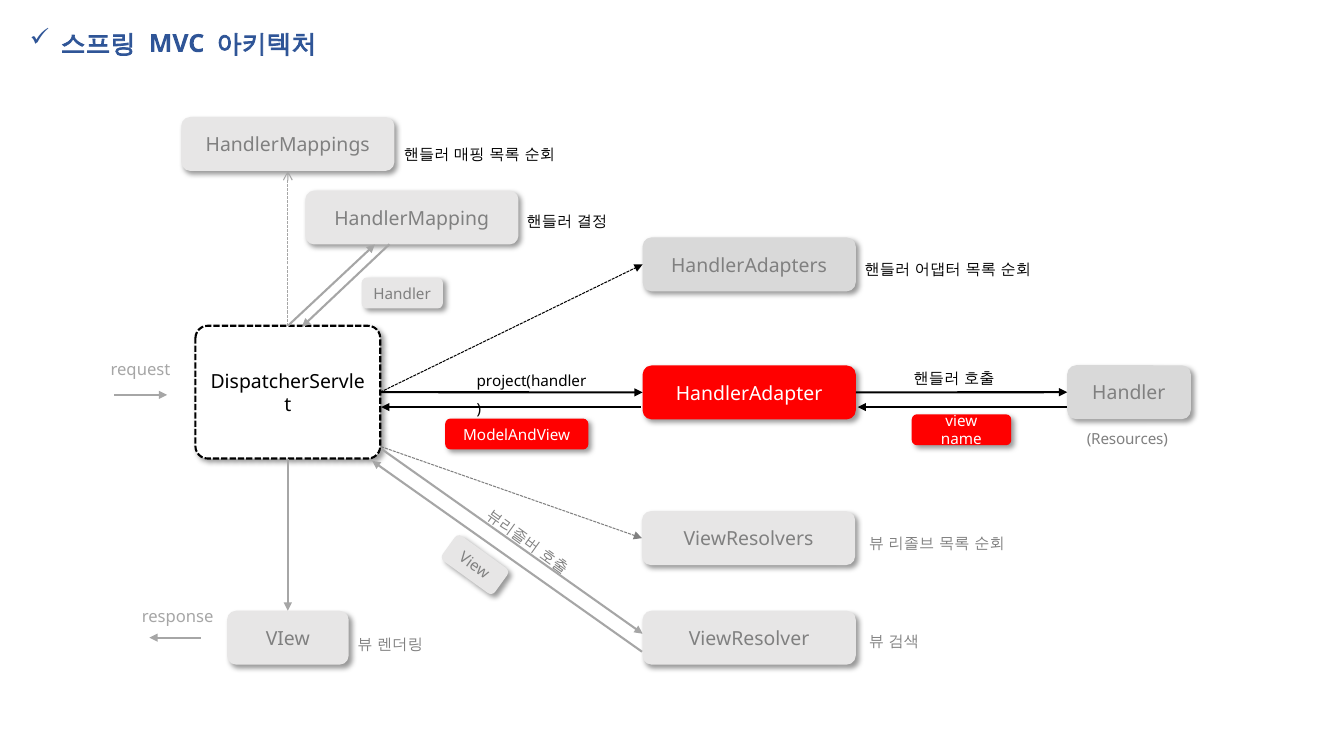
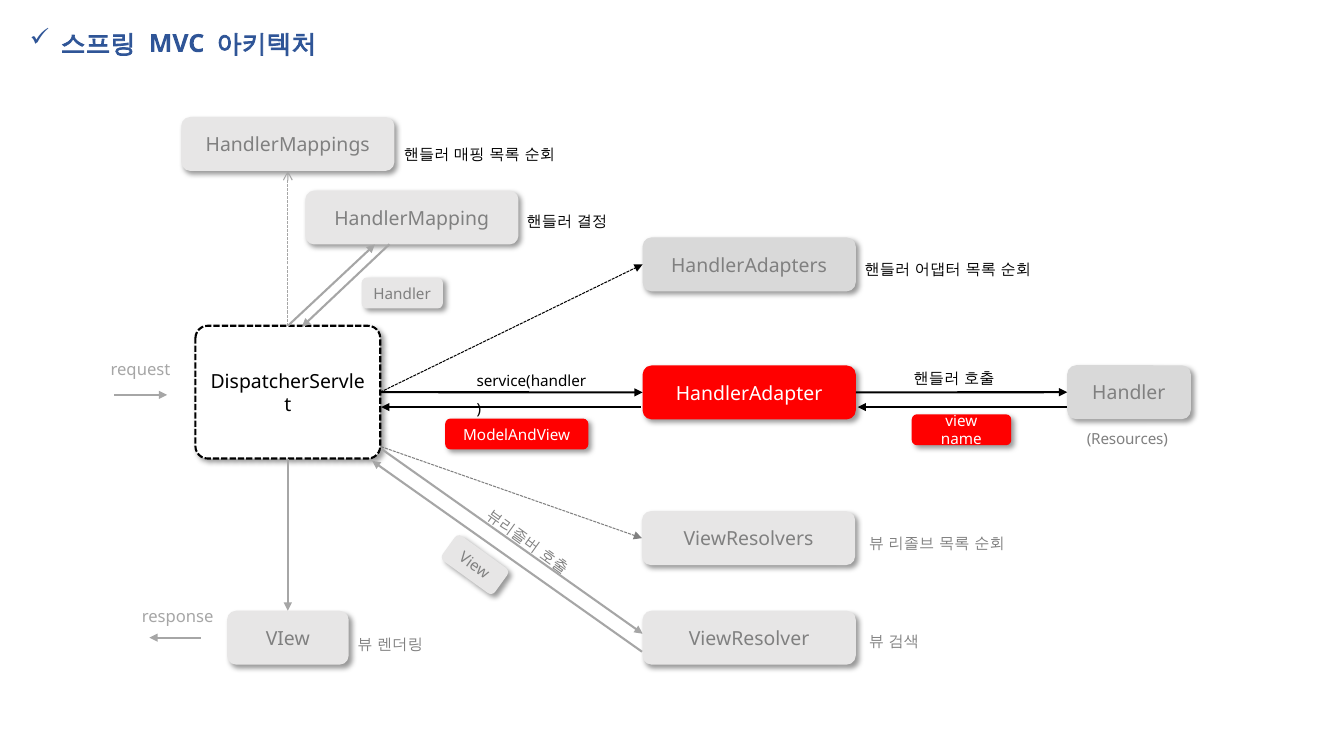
project(handler: project(handler -> service(handler
